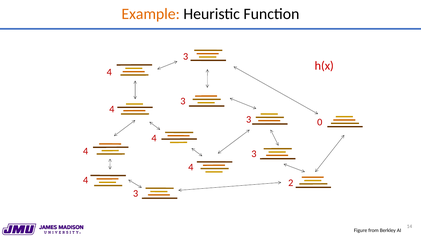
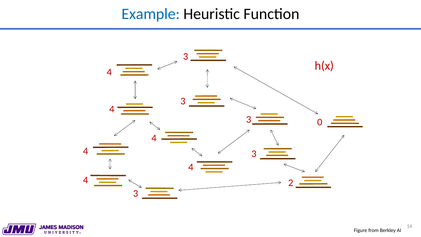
Example colour: orange -> blue
